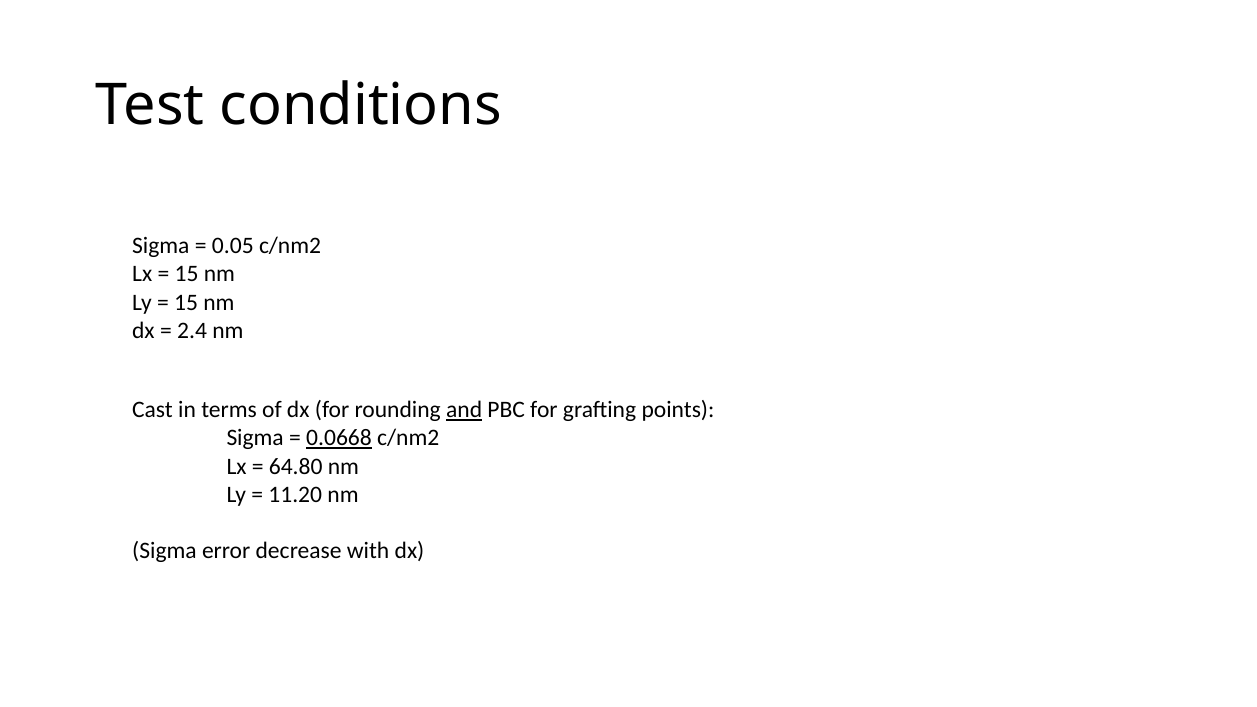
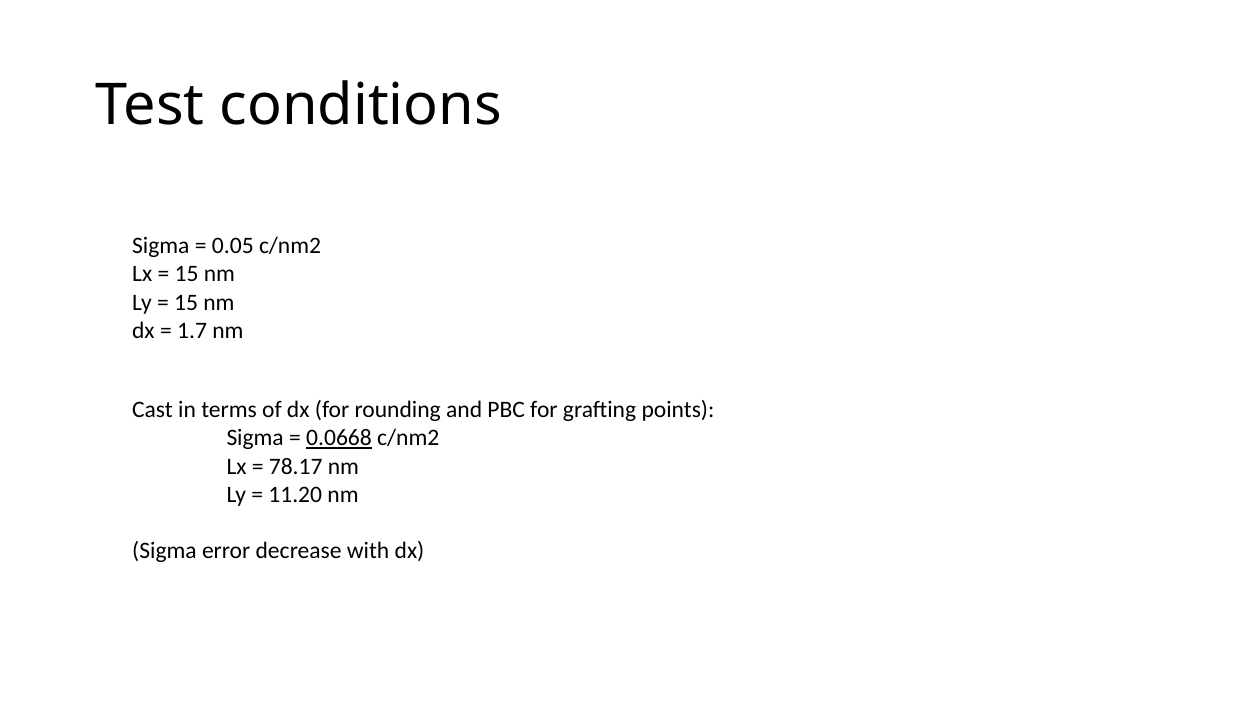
2.4: 2.4 -> 1.7
and underline: present -> none
64.80: 64.80 -> 78.17
